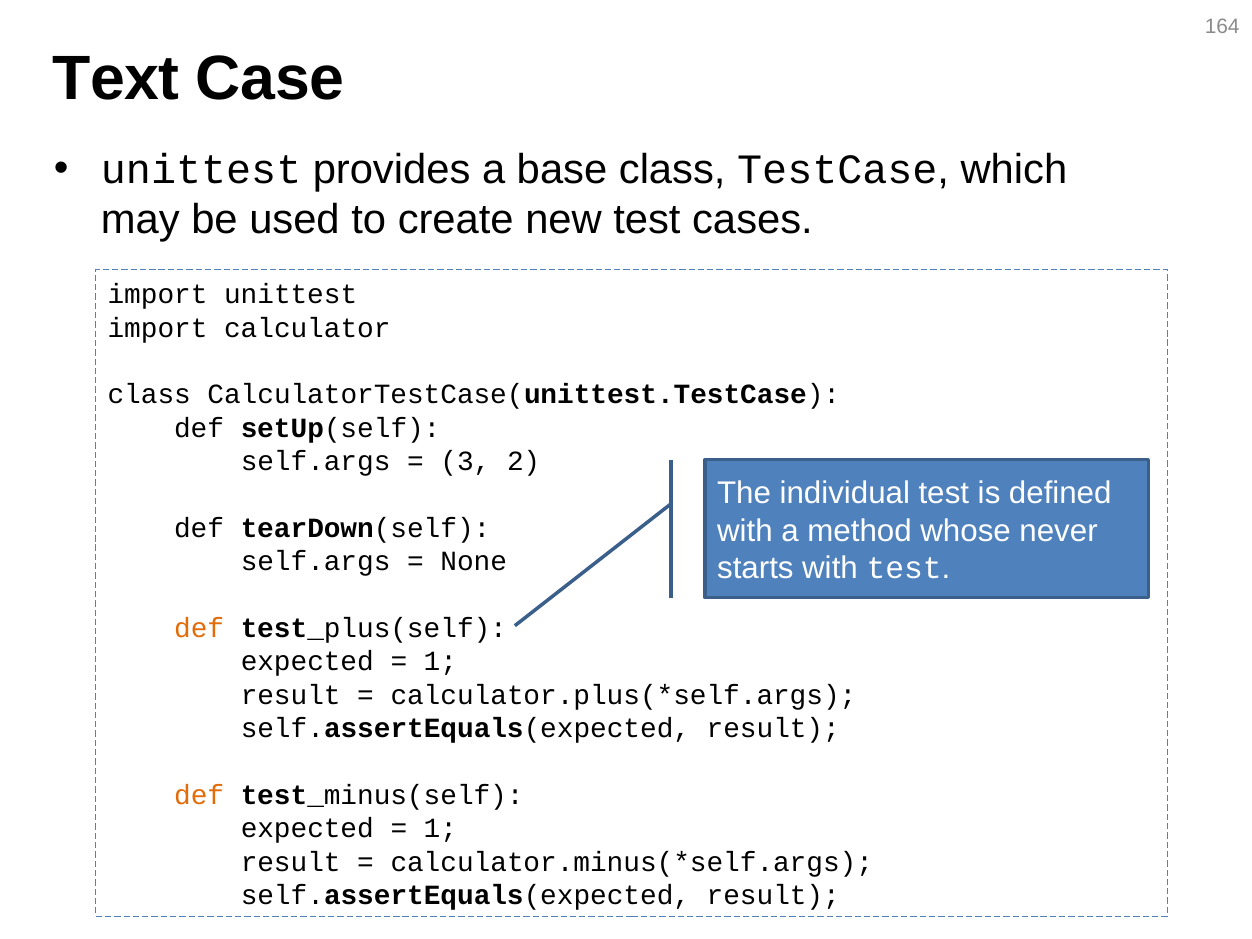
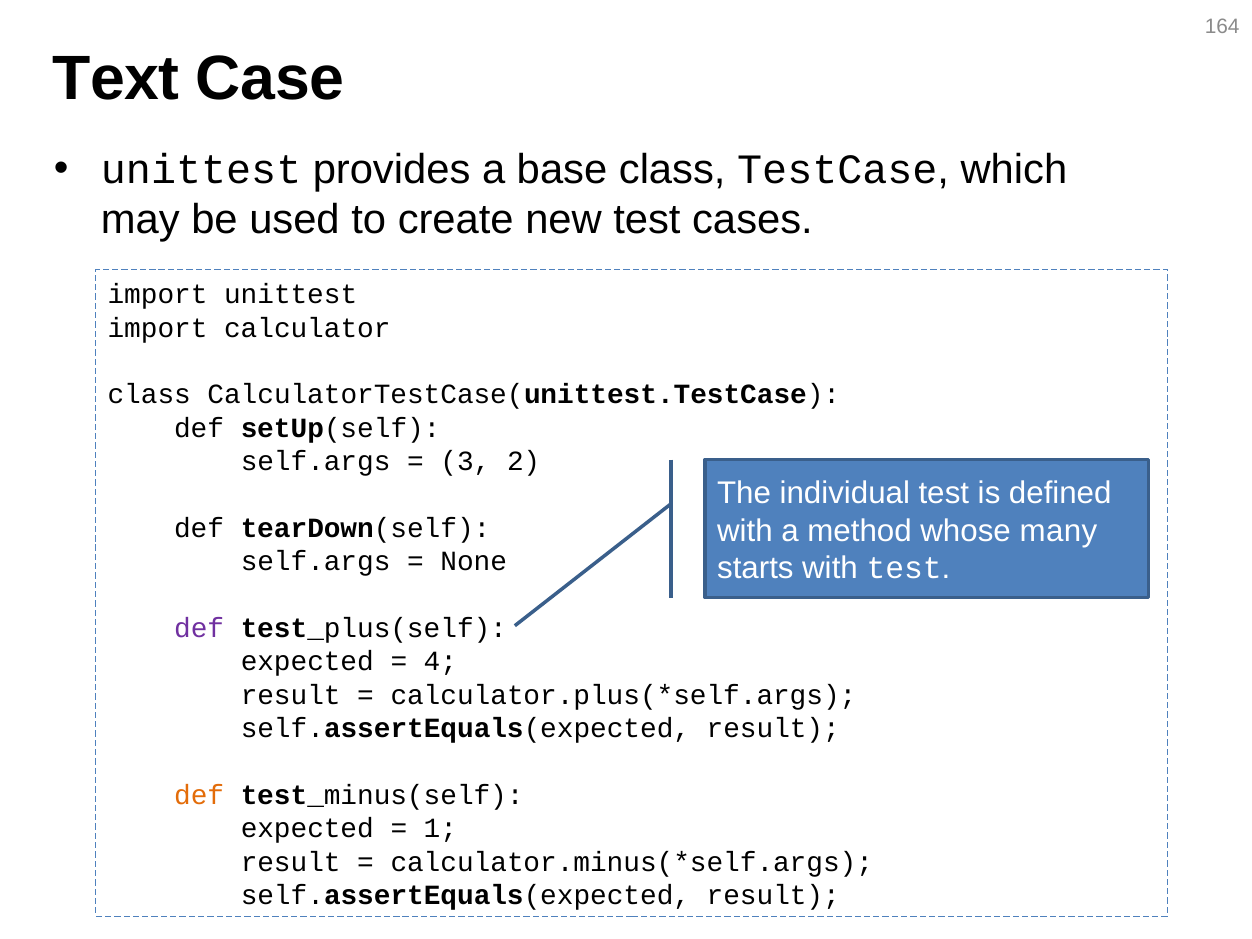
never: never -> many
def at (199, 628) colour: orange -> purple
1 at (440, 662): 1 -> 4
